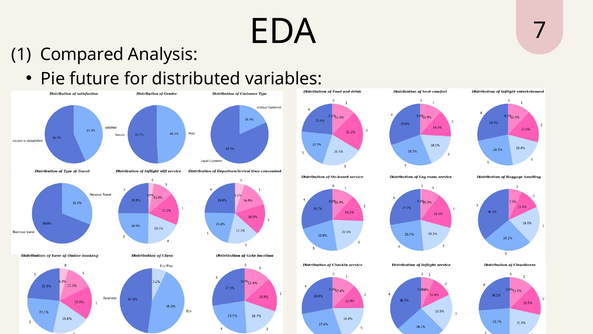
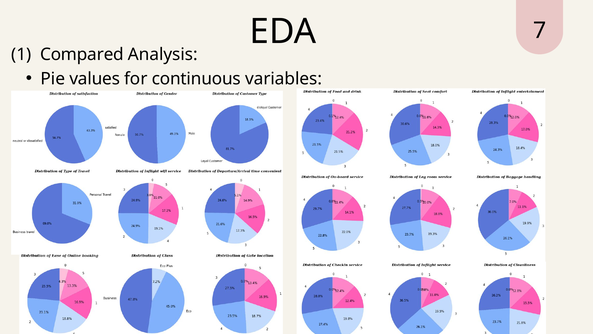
future: future -> values
distributed: distributed -> continuous
